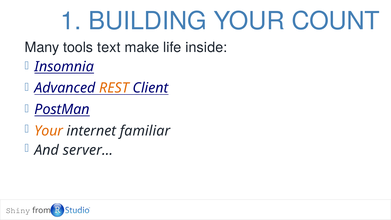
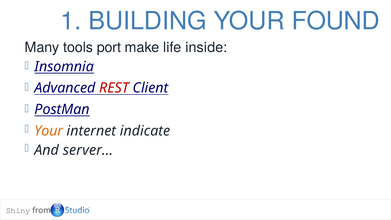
COUNT: COUNT -> FOUND
text: text -> port
REST colour: orange -> red
familiar: familiar -> indicate
